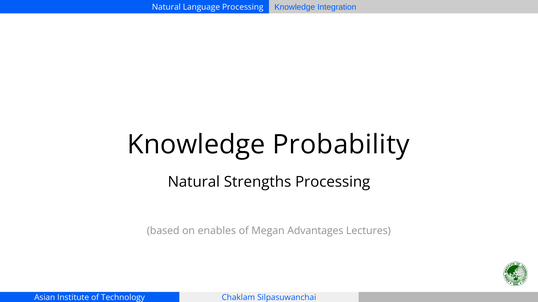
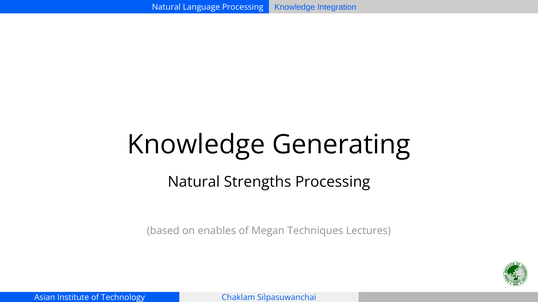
Probability: Probability -> Generating
Advantages: Advantages -> Techniques
